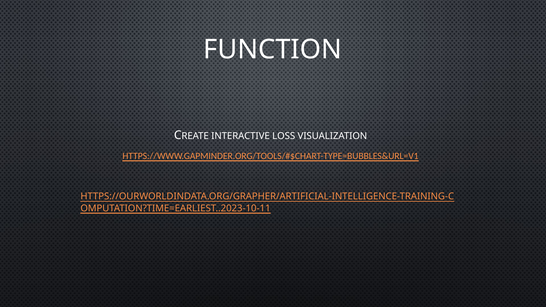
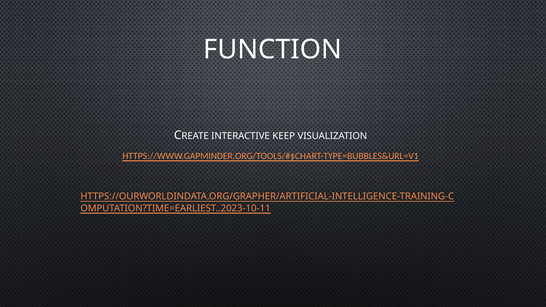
LOSS: LOSS -> KEEP
